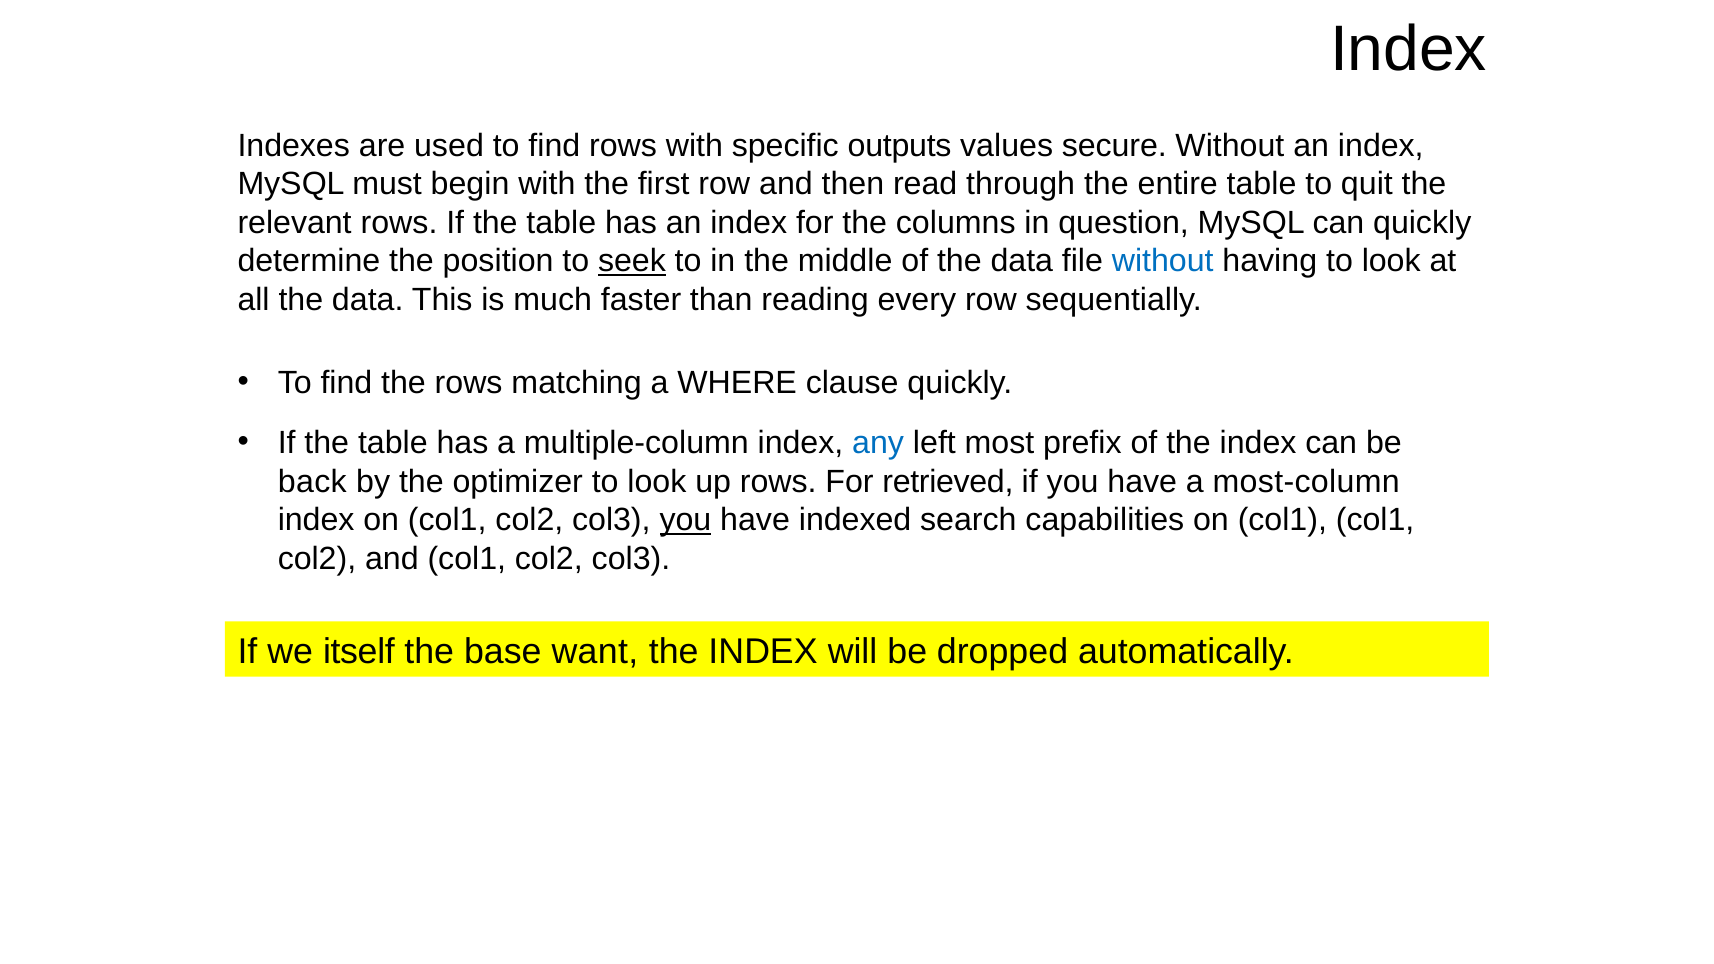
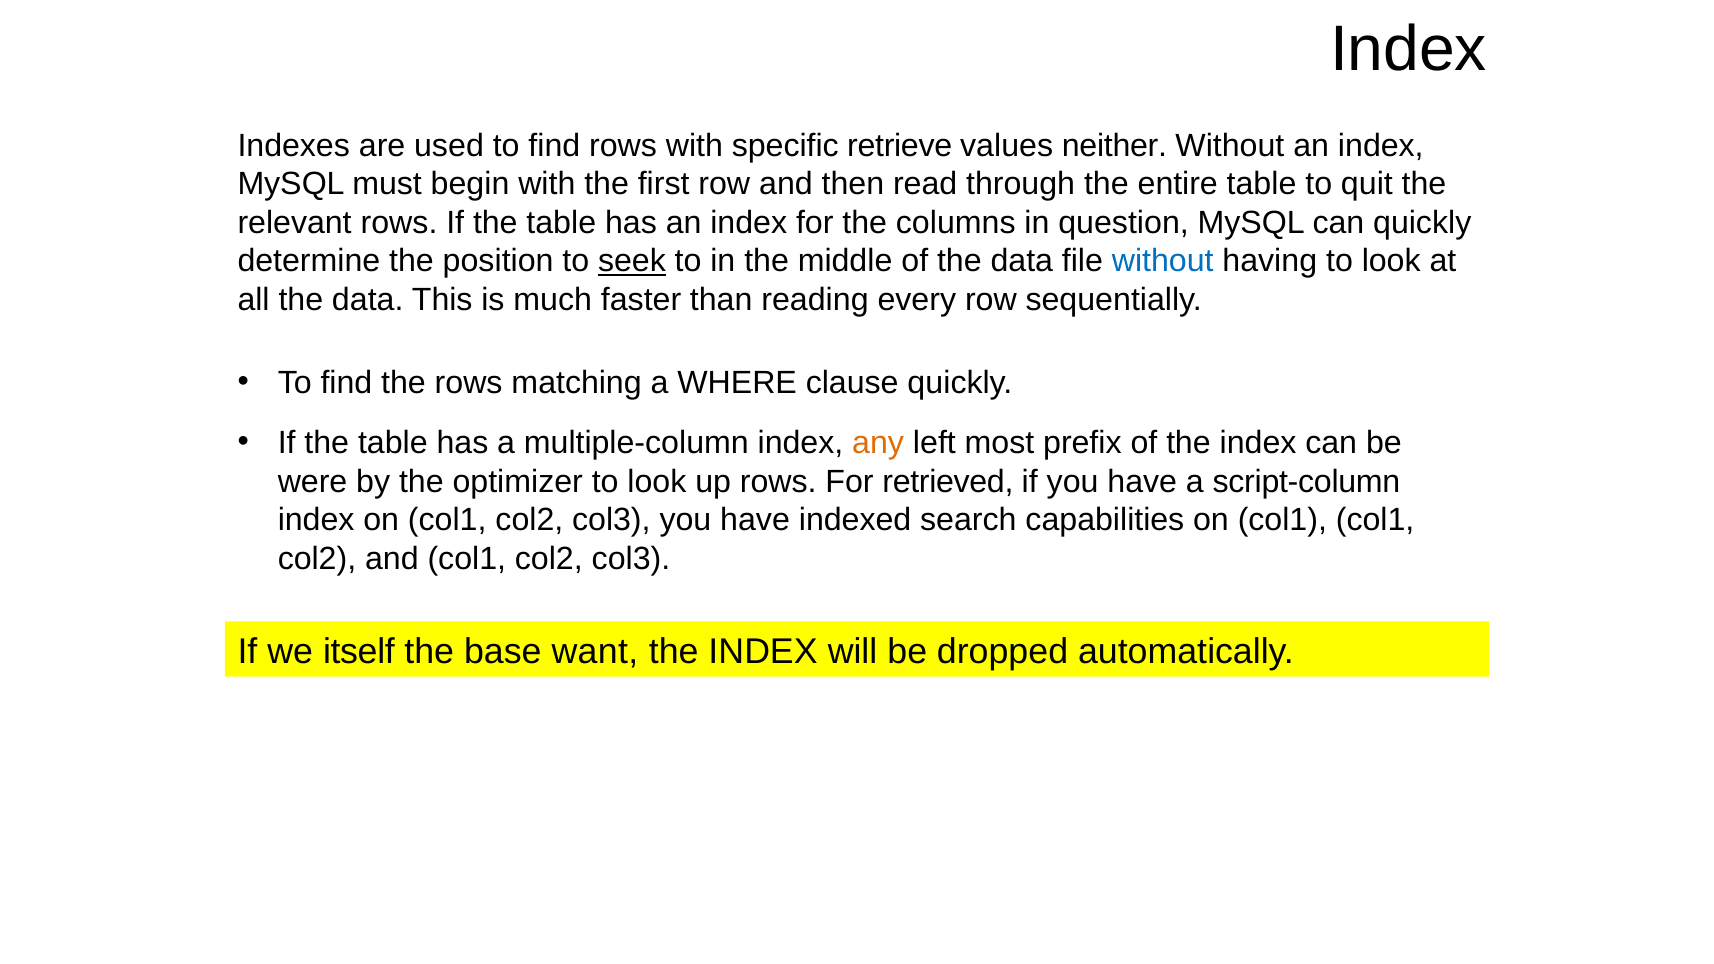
outputs: outputs -> retrieve
secure: secure -> neither
any colour: blue -> orange
back: back -> were
most-column: most-column -> script-column
you at (685, 520) underline: present -> none
